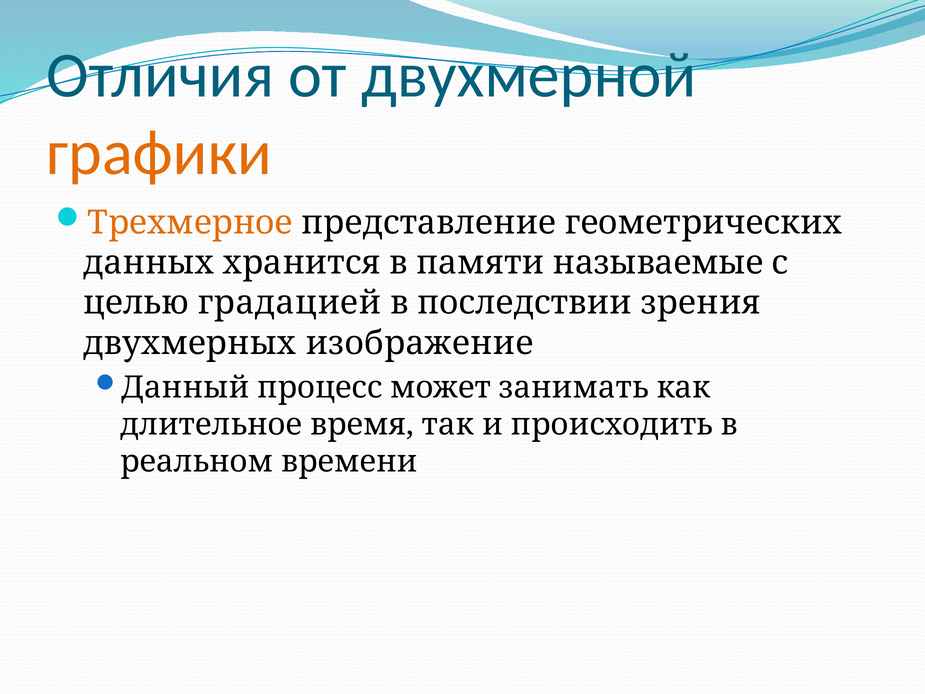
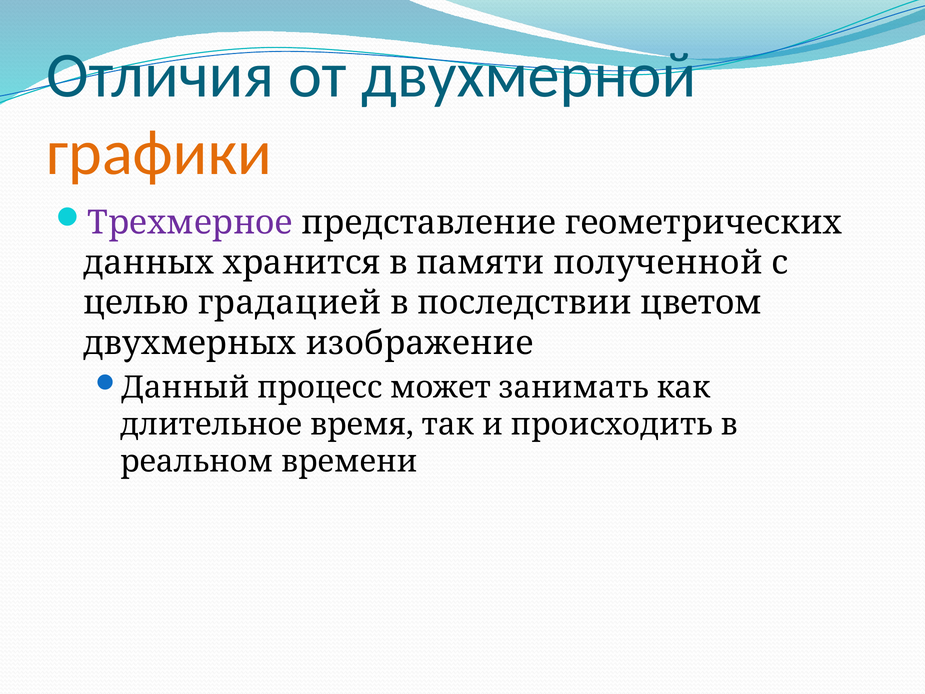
Трехмерное colour: orange -> purple
называемые: называемые -> полученной
зрения: зрения -> цветом
